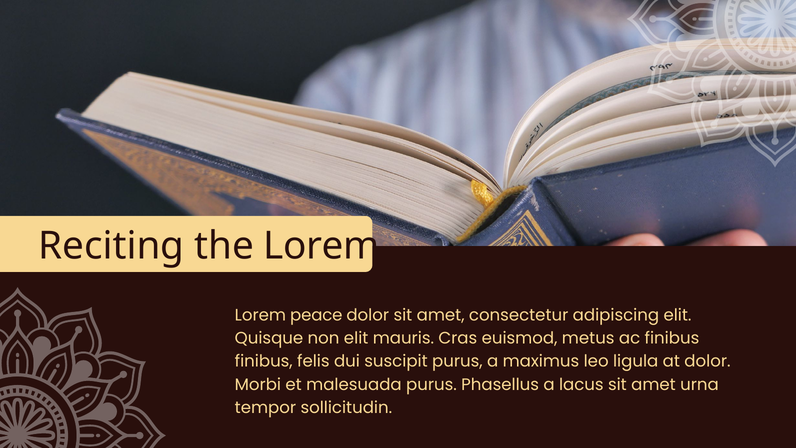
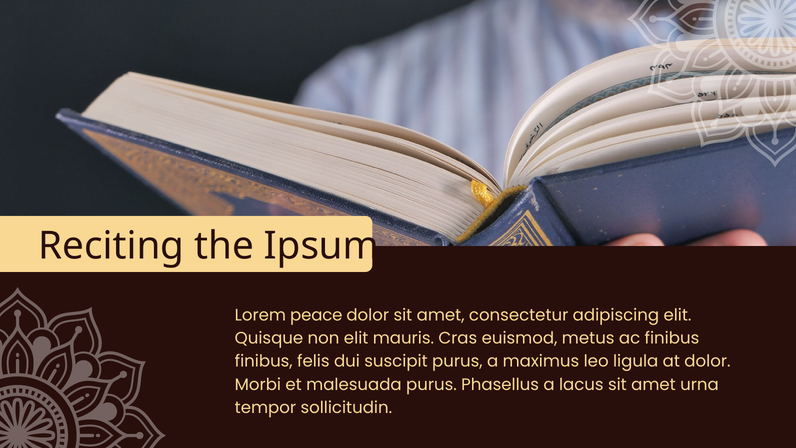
the Lorem: Lorem -> Ipsum
